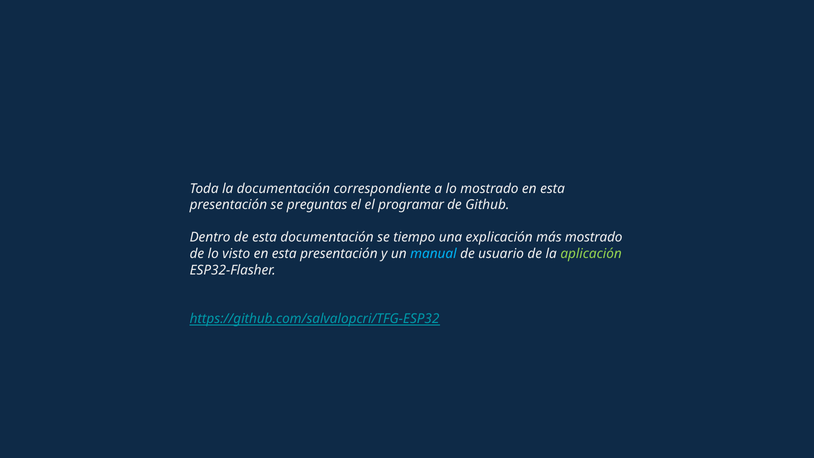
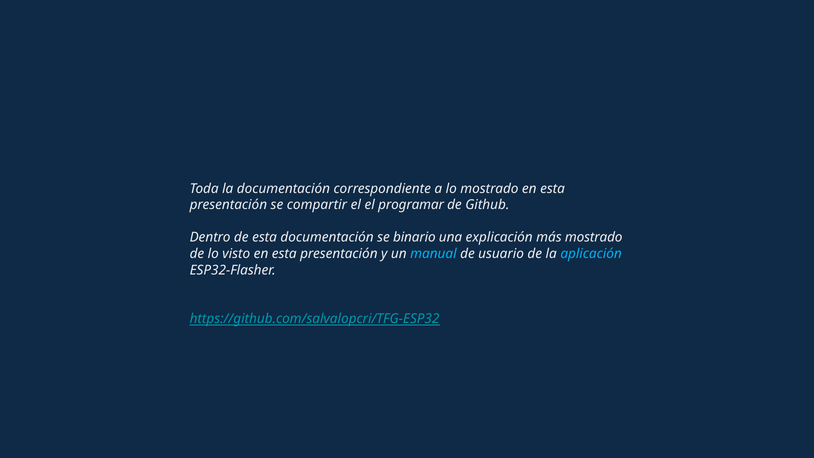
preguntas: preguntas -> compartir
tiempo: tiempo -> binario
aplicación colour: light green -> light blue
